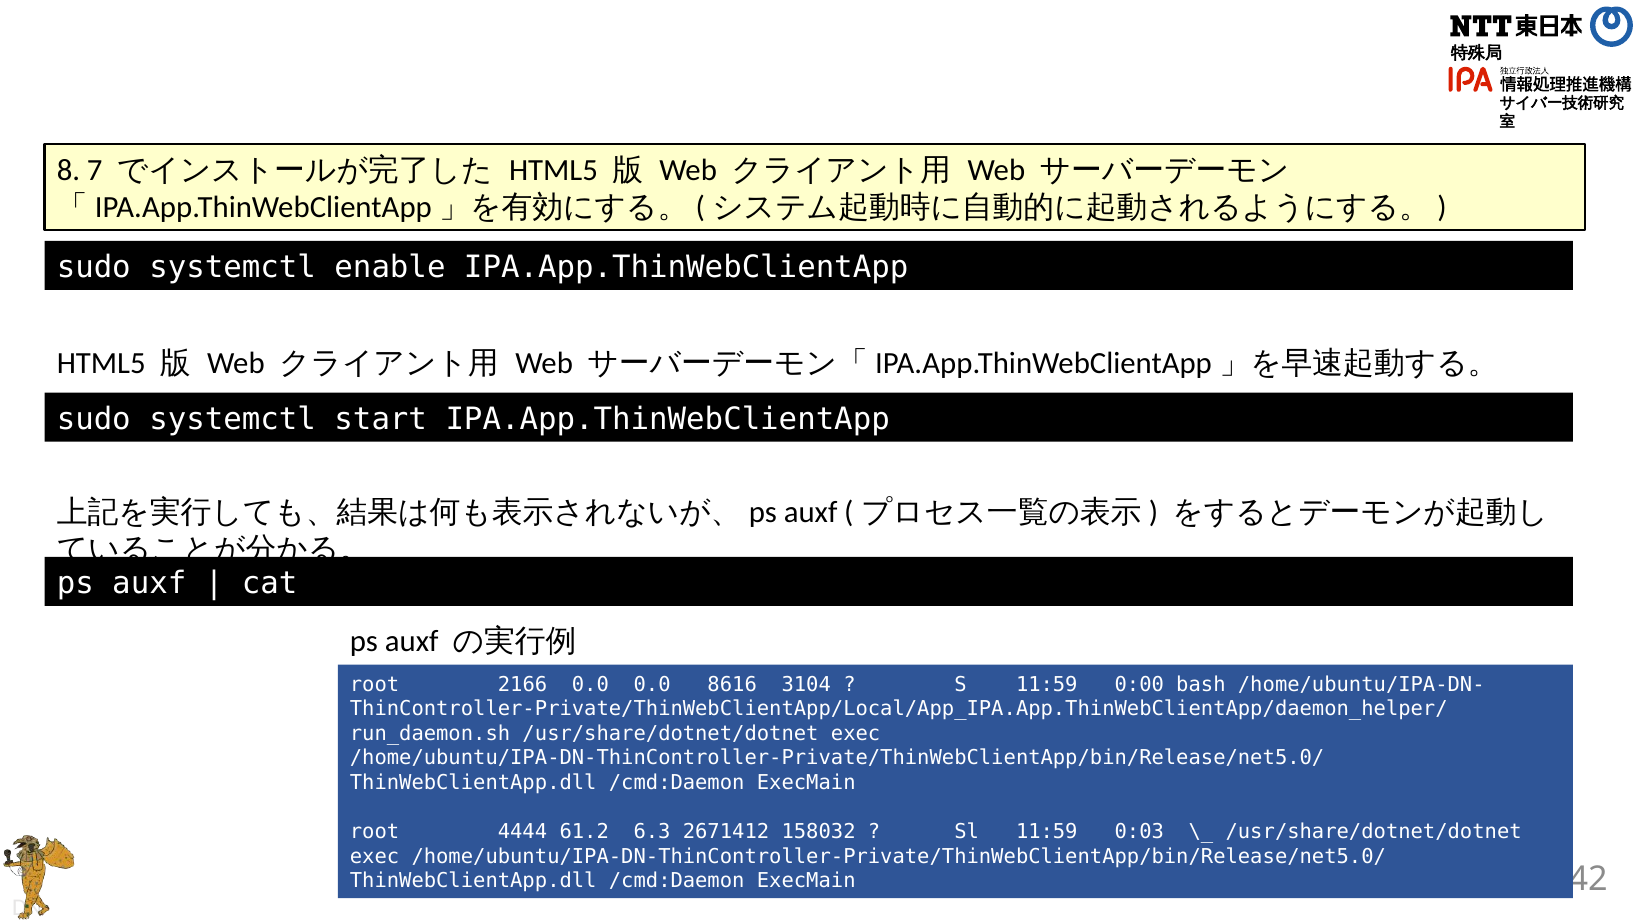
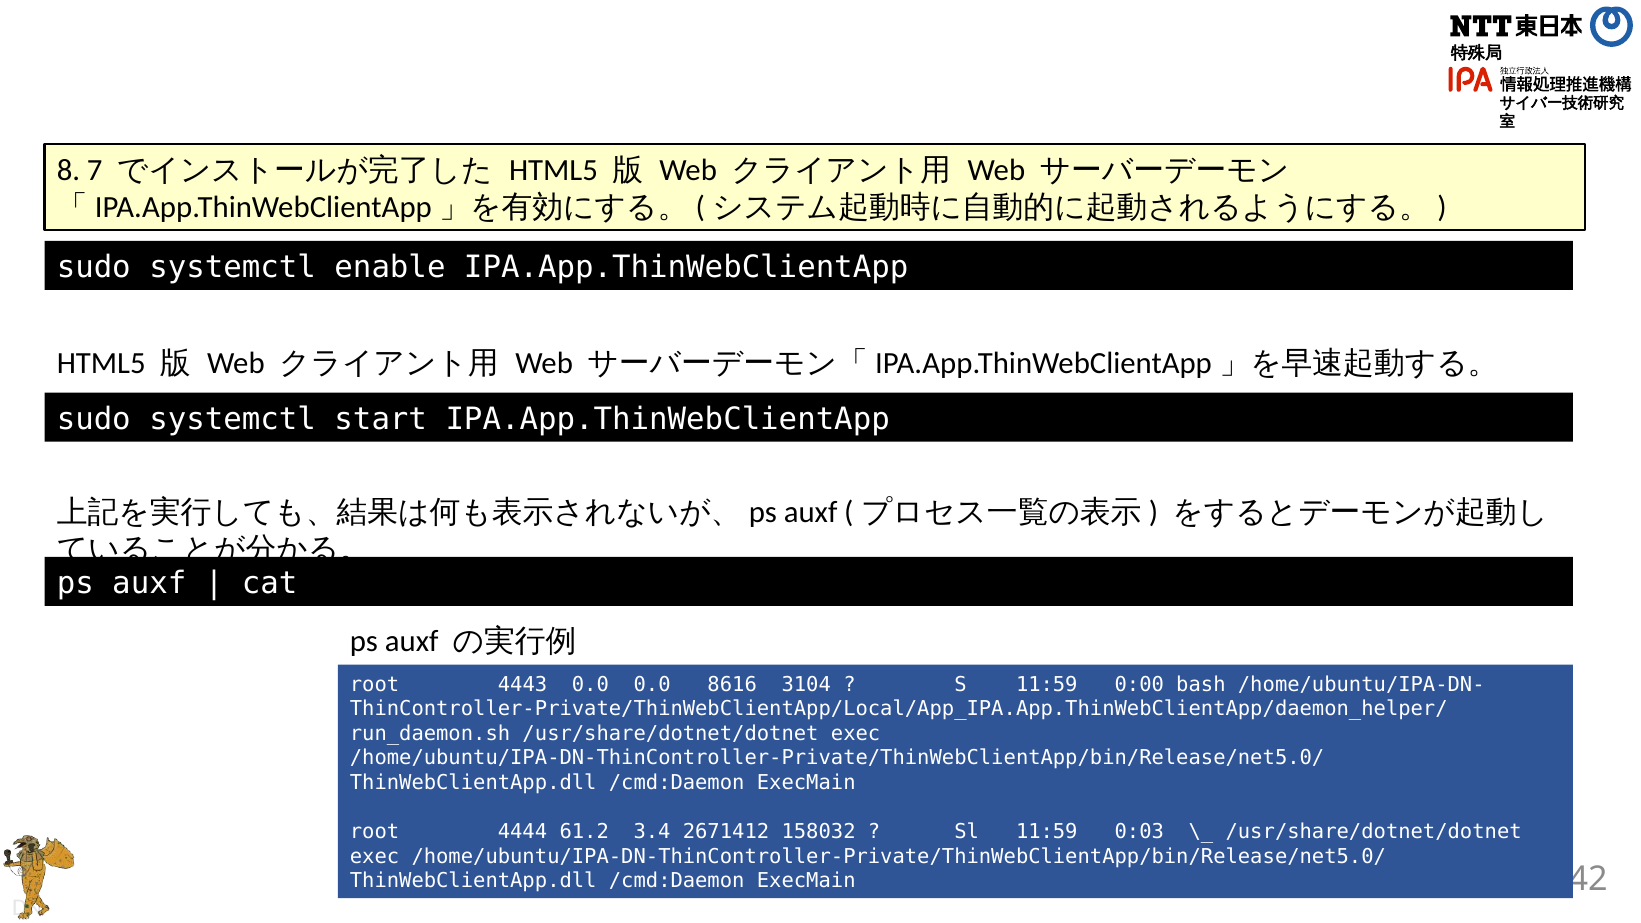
2166: 2166 -> 4443
6.3: 6.3 -> 3.4
